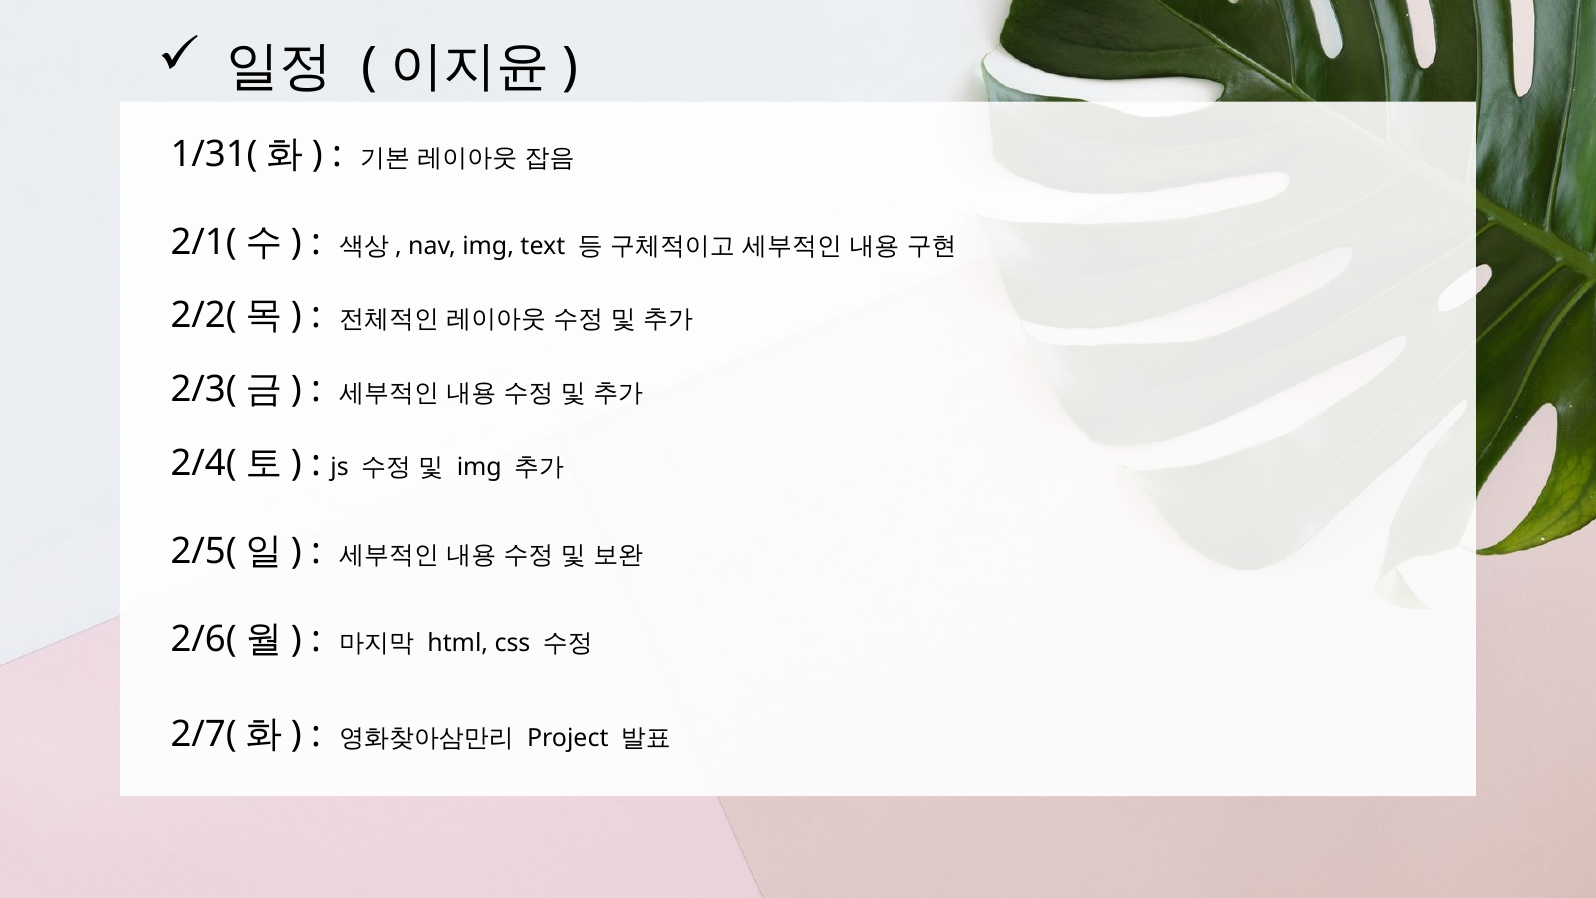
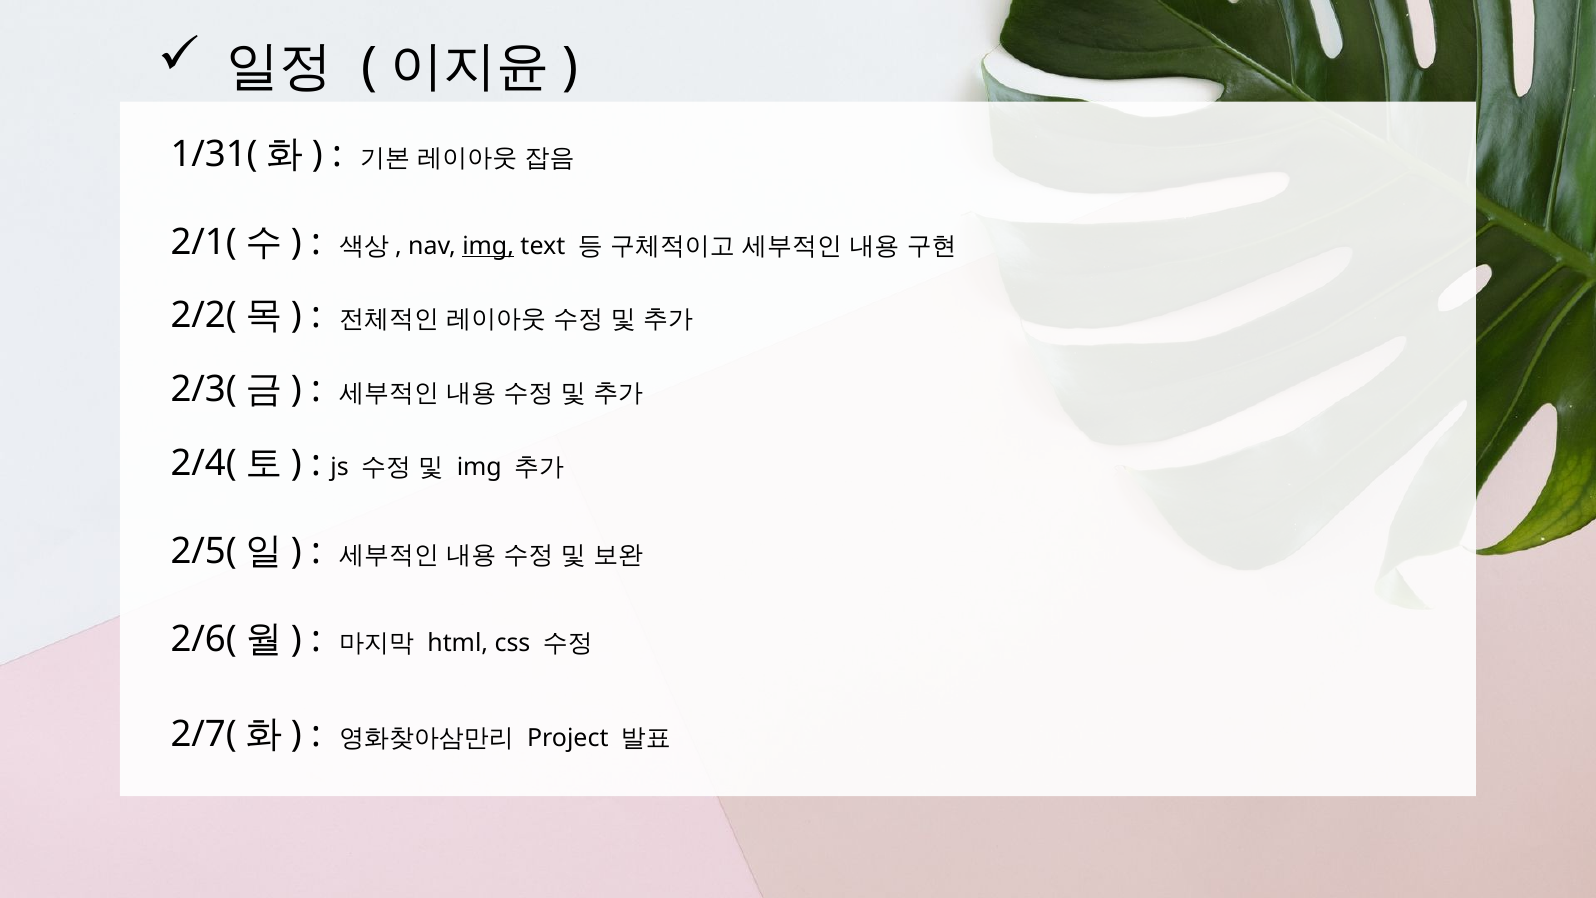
img at (488, 246) underline: none -> present
